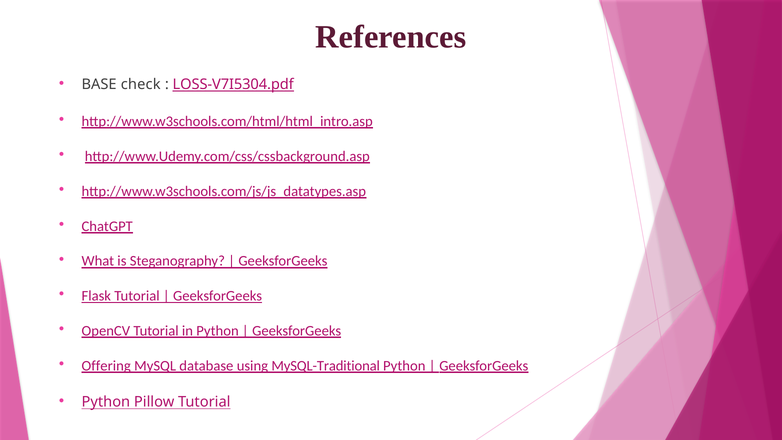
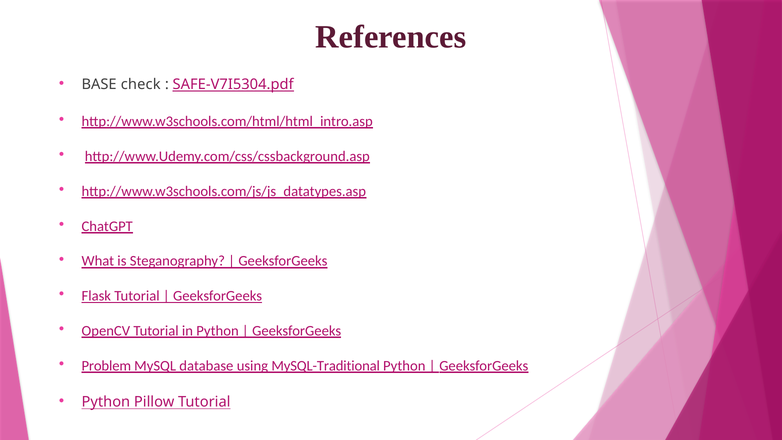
LOSS-V7I5304.pdf: LOSS-V7I5304.pdf -> SAFE-V7I5304.pdf
Offering: Offering -> Problem
